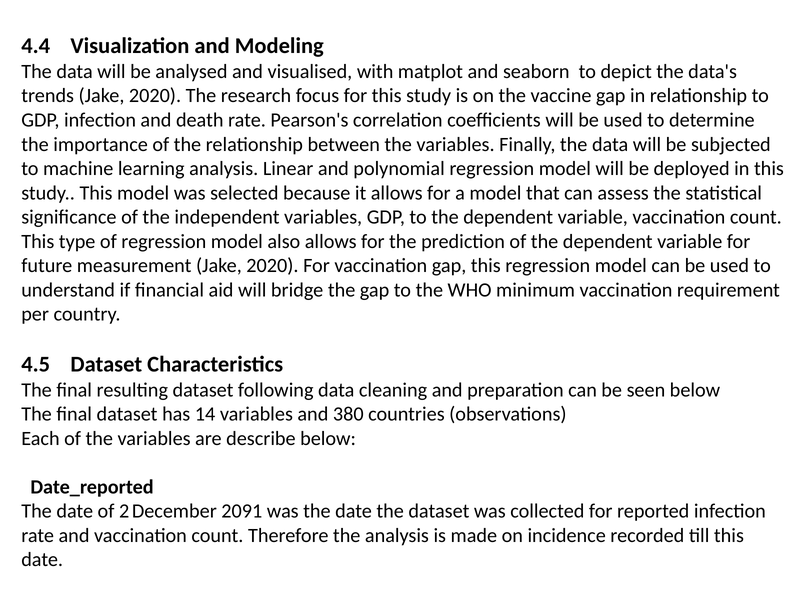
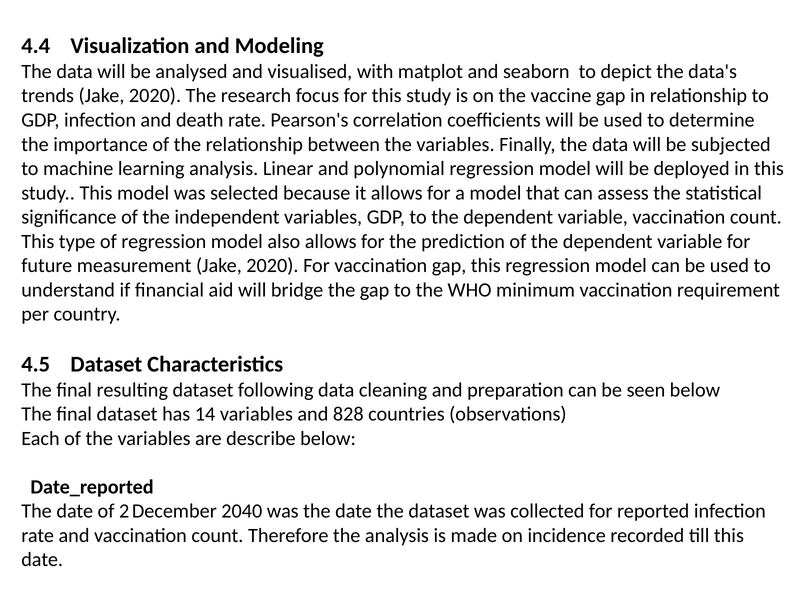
380: 380 -> 828
2091: 2091 -> 2040
